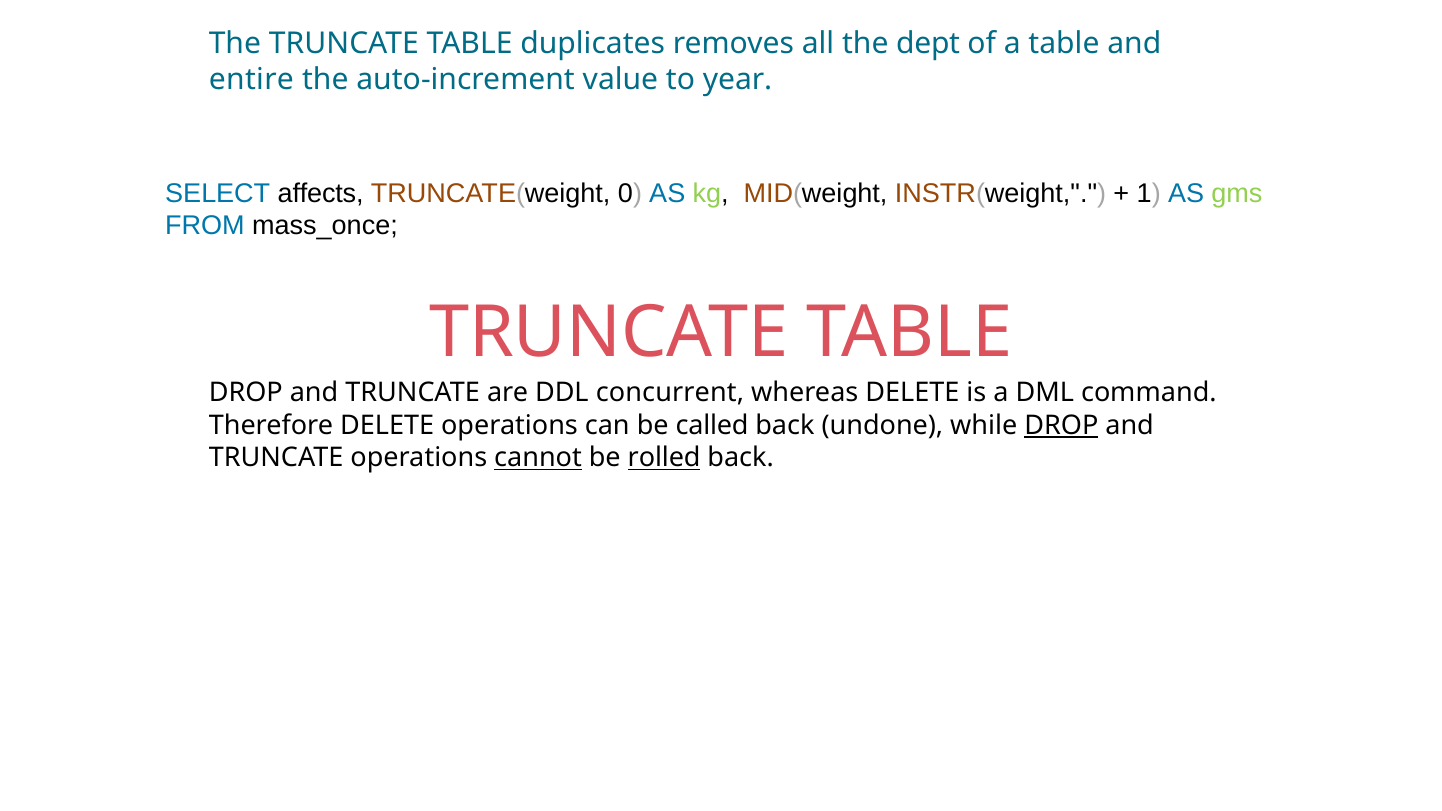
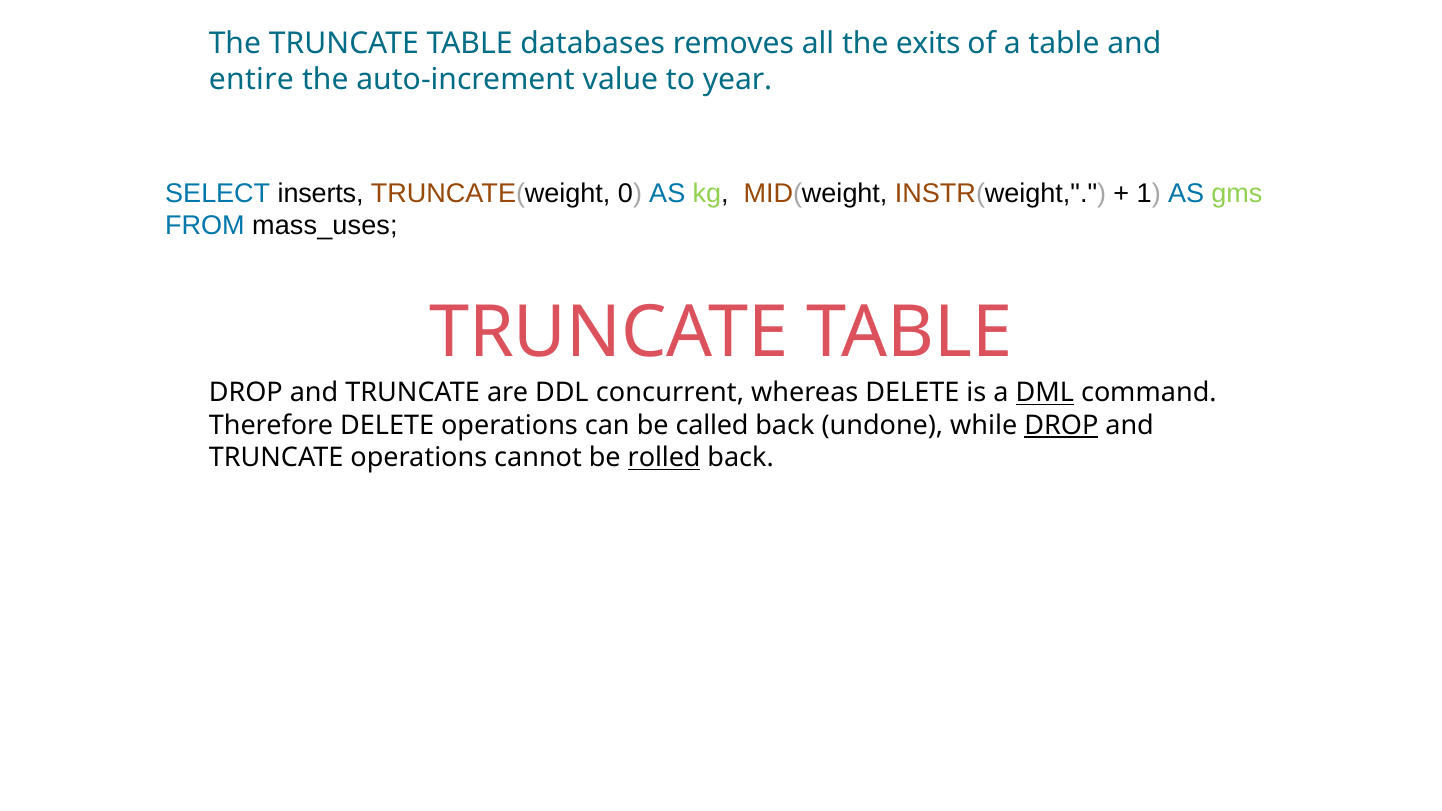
duplicates: duplicates -> databases
dept: dept -> exits
affects: affects -> inserts
mass_once: mass_once -> mass_uses
DML underline: none -> present
cannot underline: present -> none
